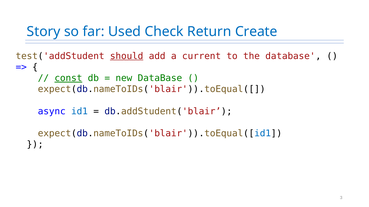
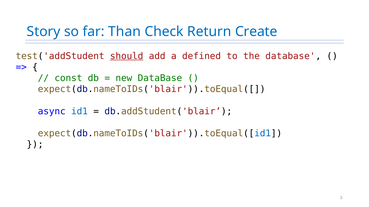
Used: Used -> Than
current: current -> defined
const underline: present -> none
